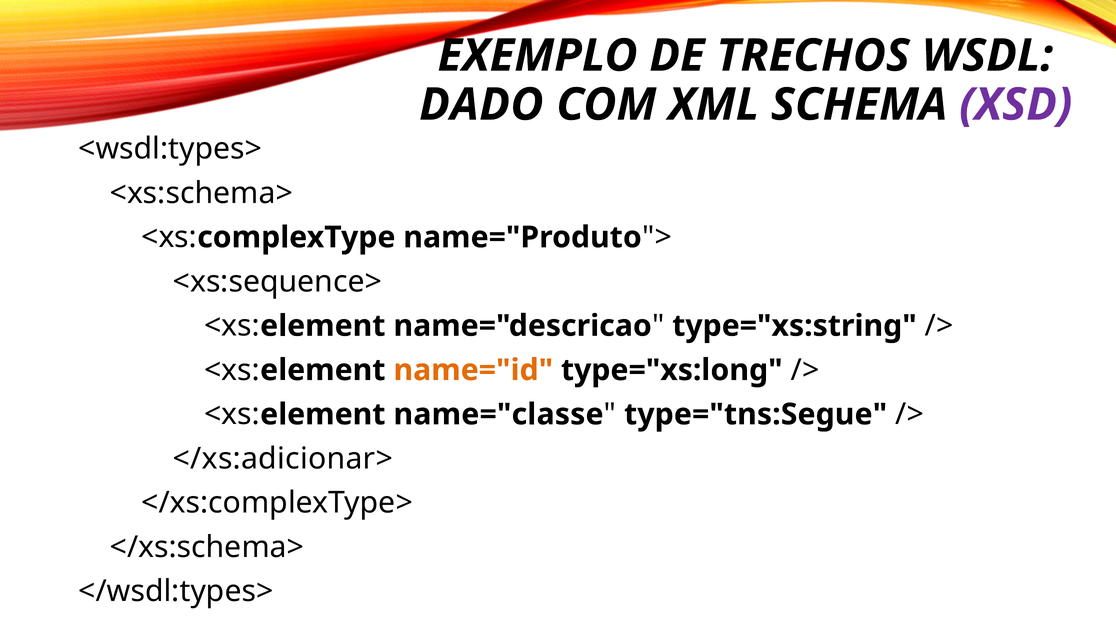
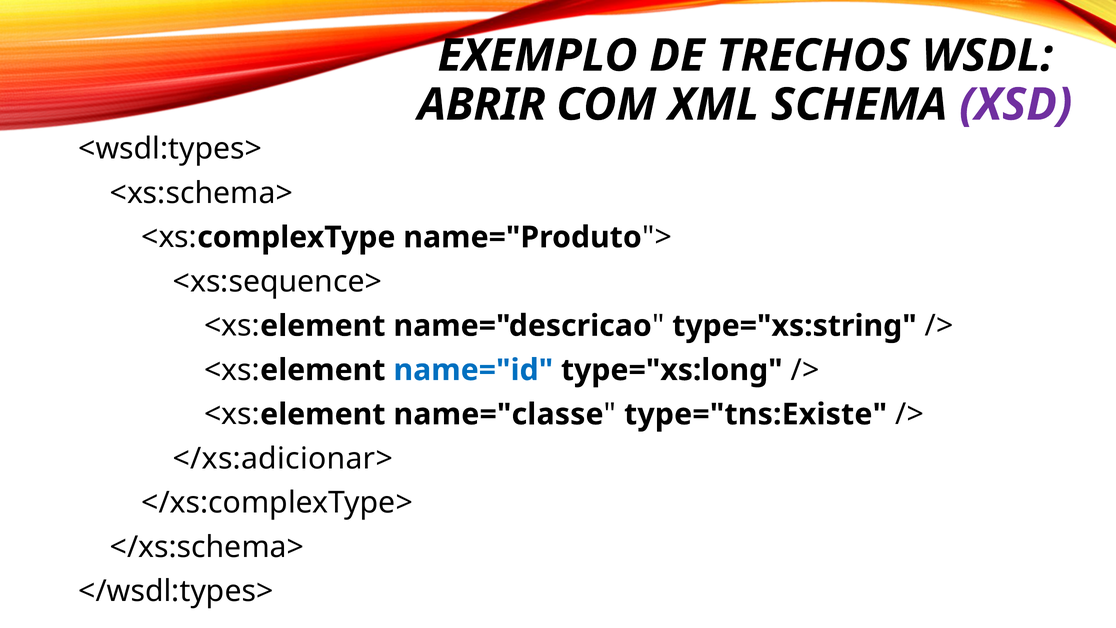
DADO: DADO -> ABRIR
name="id colour: orange -> blue
type="tns:Segue: type="tns:Segue -> type="tns:Existe
